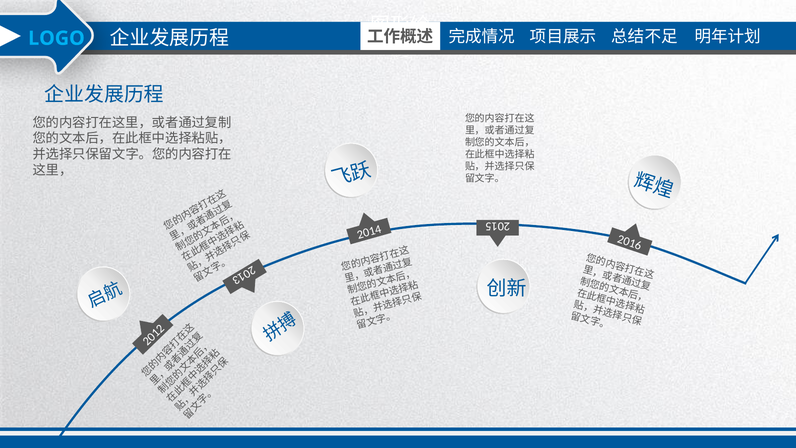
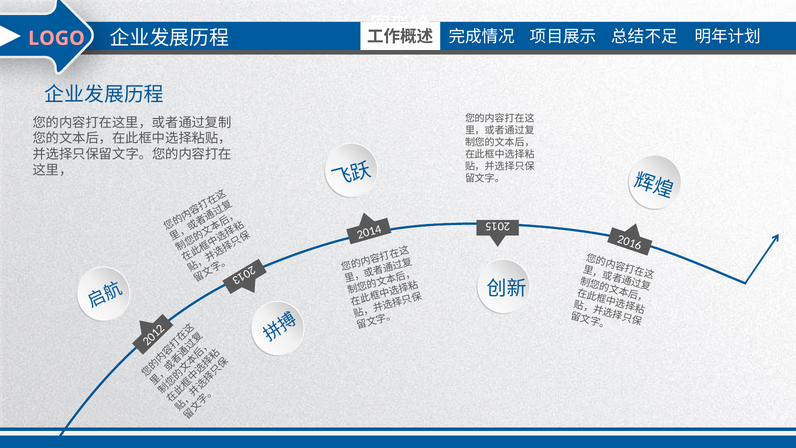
LOGO colour: light blue -> pink
